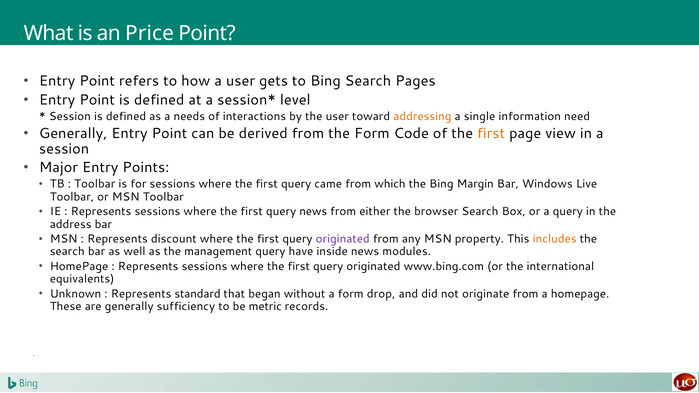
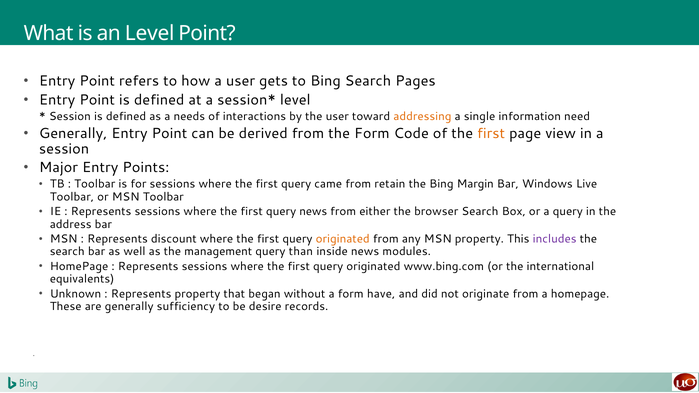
an Price: Price -> Level
which: which -> retain
originated at (343, 239) colour: purple -> orange
includes colour: orange -> purple
have: have -> than
Represents standard: standard -> property
drop: drop -> have
metric: metric -> desire
